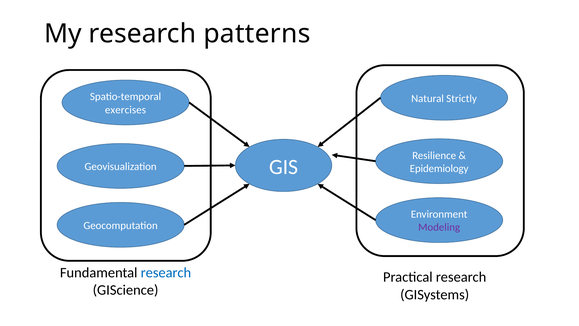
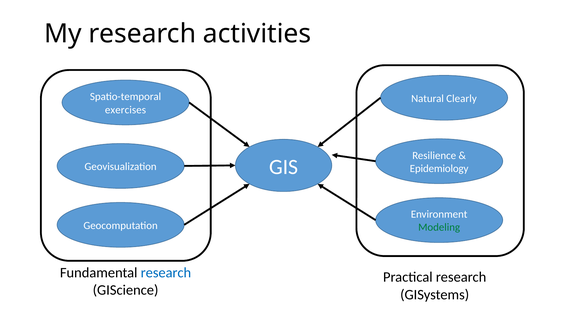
patterns: patterns -> activities
Strictly: Strictly -> Clearly
Modeling colour: purple -> green
